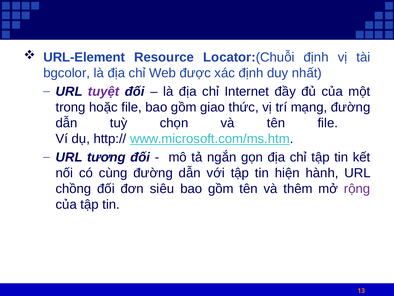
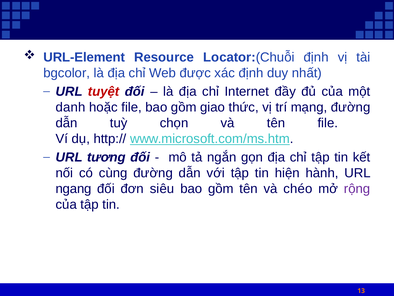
tuyệt colour: purple -> red
trong: trong -> danh
chồng: chồng -> ngang
thêm: thêm -> chéo
